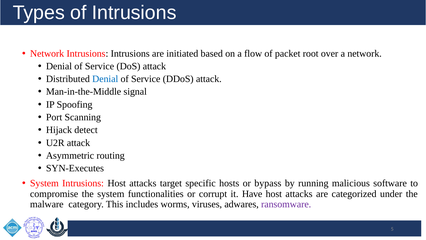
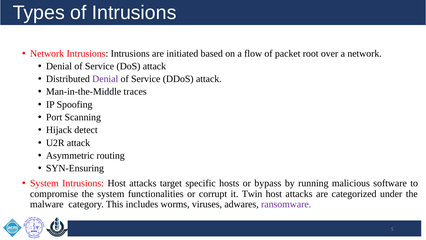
Denial at (105, 79) colour: blue -> purple
signal: signal -> traces
SYN-Executes: SYN-Executes -> SYN-Ensuring
Have: Have -> Twin
